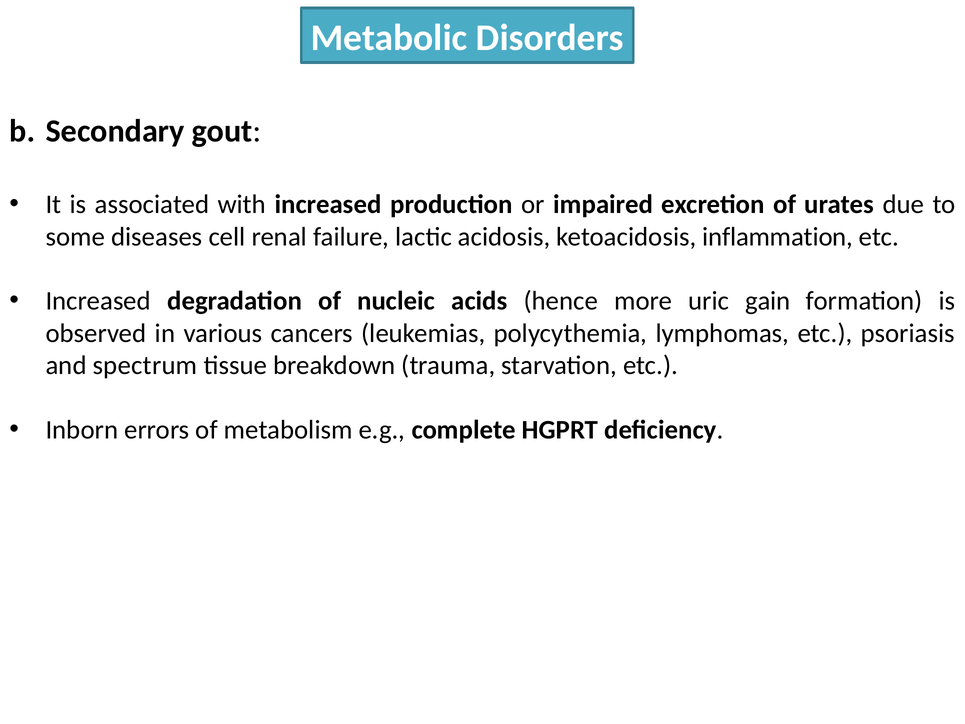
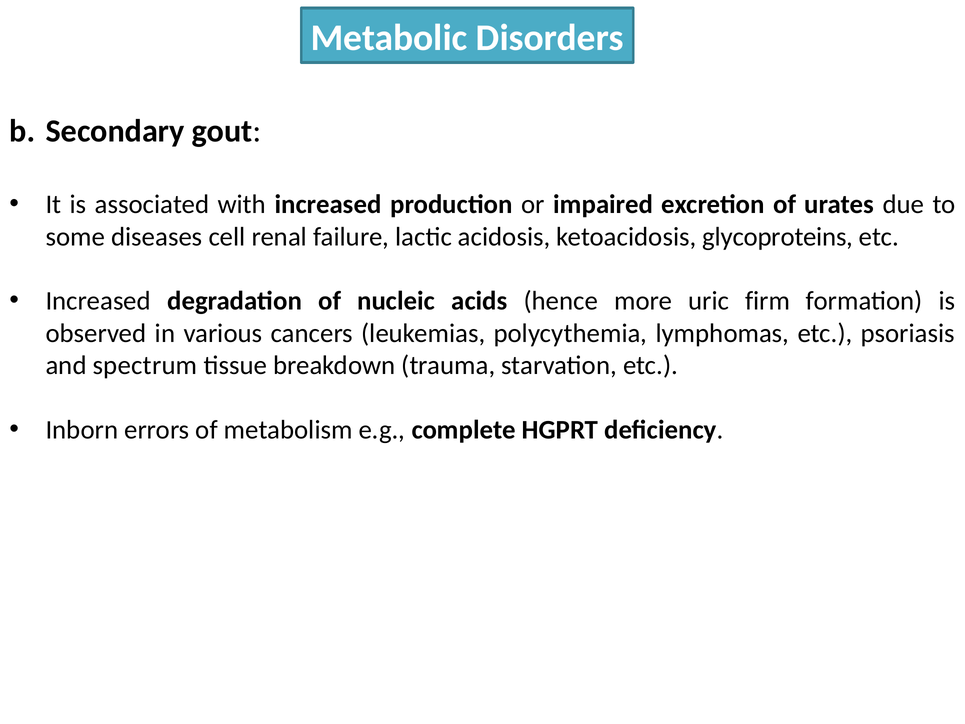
inflammation: inflammation -> glycoproteins
gain: gain -> firm
